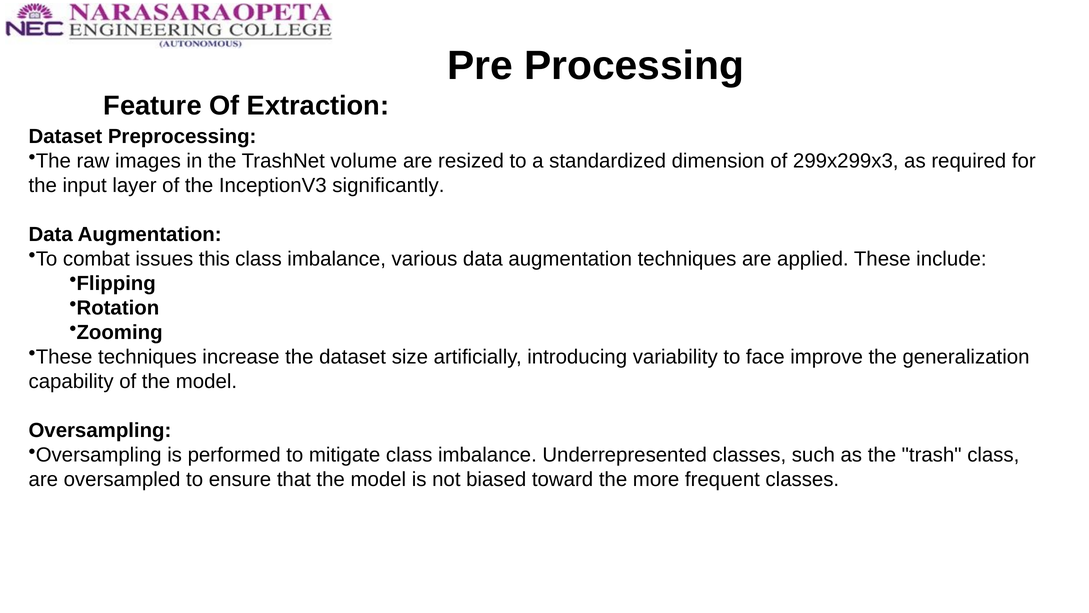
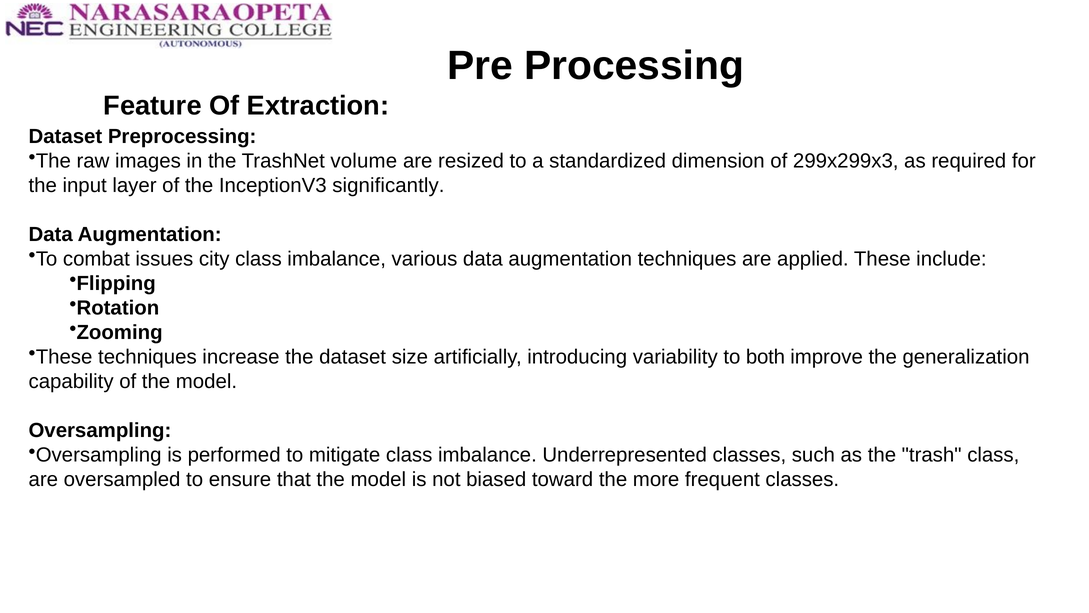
this: this -> city
face: face -> both
